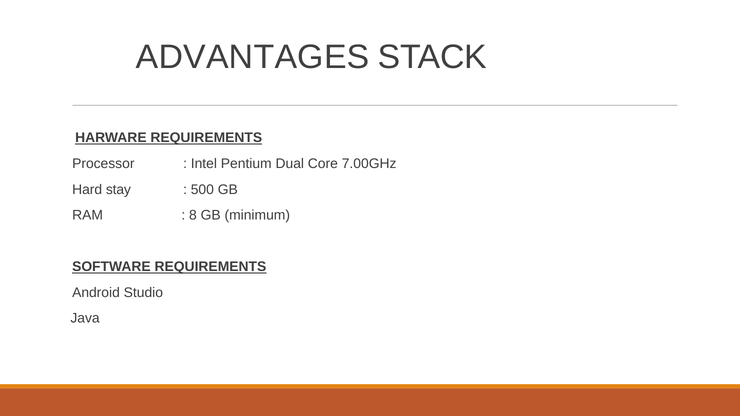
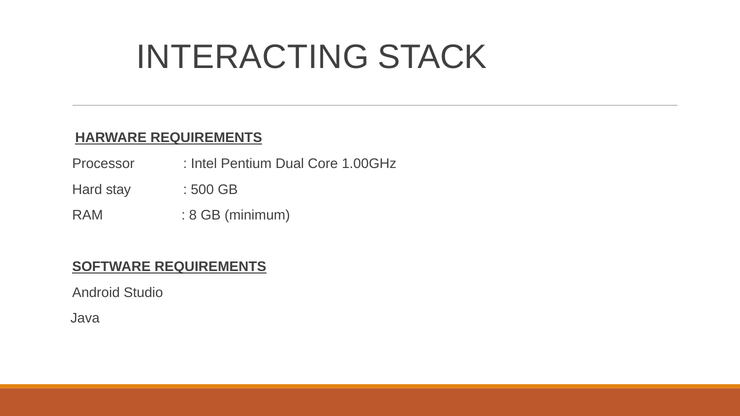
ADVANTAGES: ADVANTAGES -> INTERACTING
7.00GHz: 7.00GHz -> 1.00GHz
